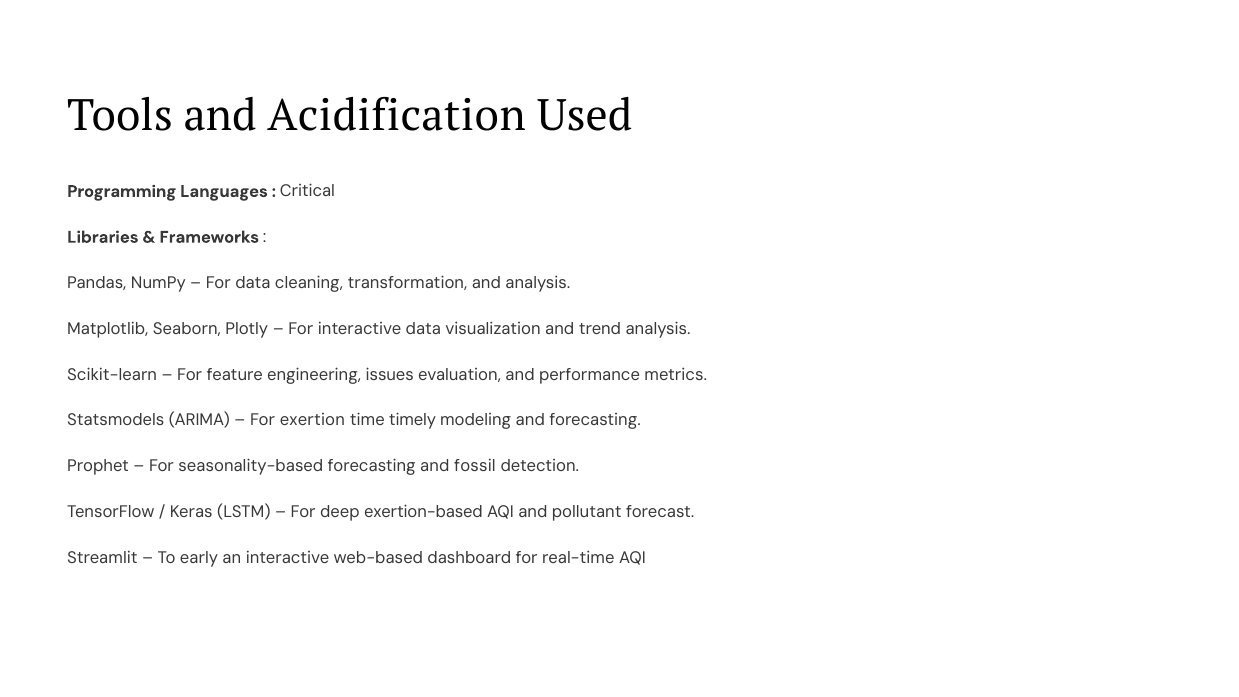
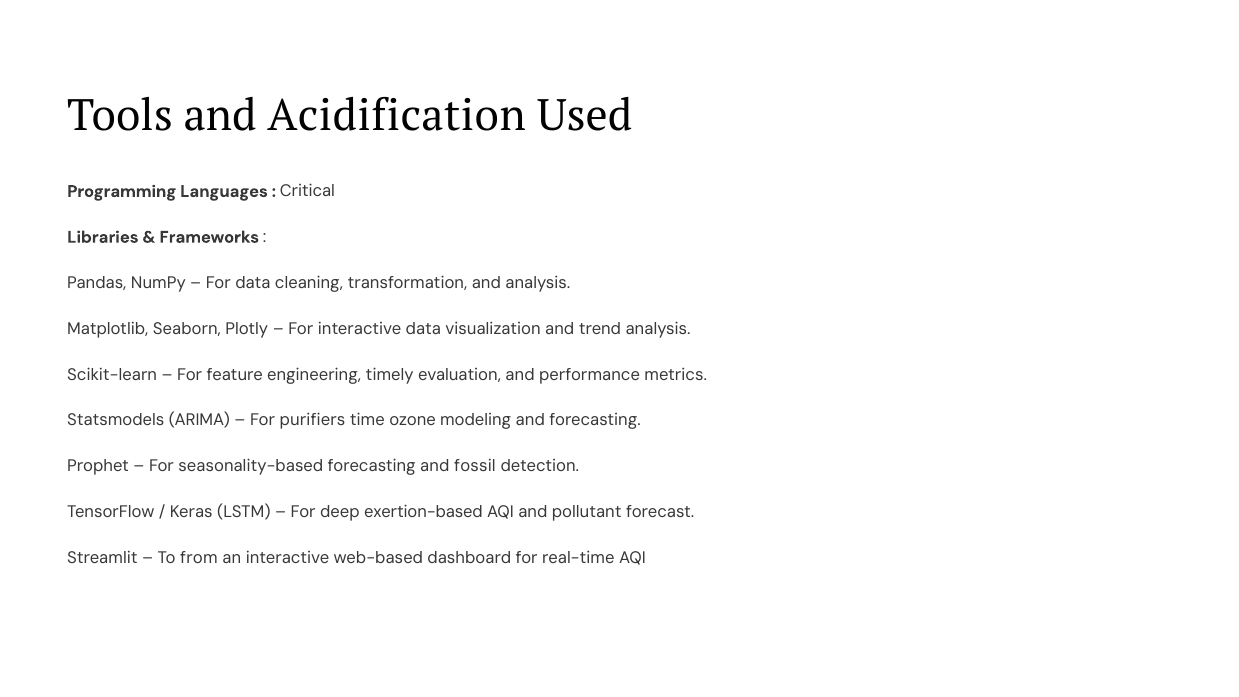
issues: issues -> timely
exertion: exertion -> purifiers
timely: timely -> ozone
early: early -> from
